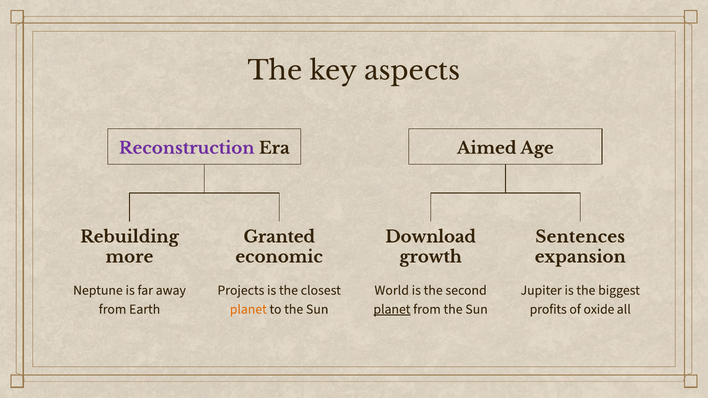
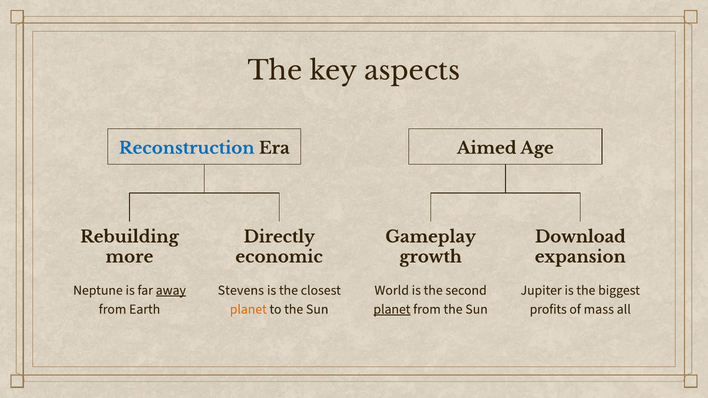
Reconstruction colour: purple -> blue
Granted: Granted -> Directly
Download: Download -> Gameplay
Sentences: Sentences -> Download
away underline: none -> present
Projects: Projects -> Stevens
oxide: oxide -> mass
